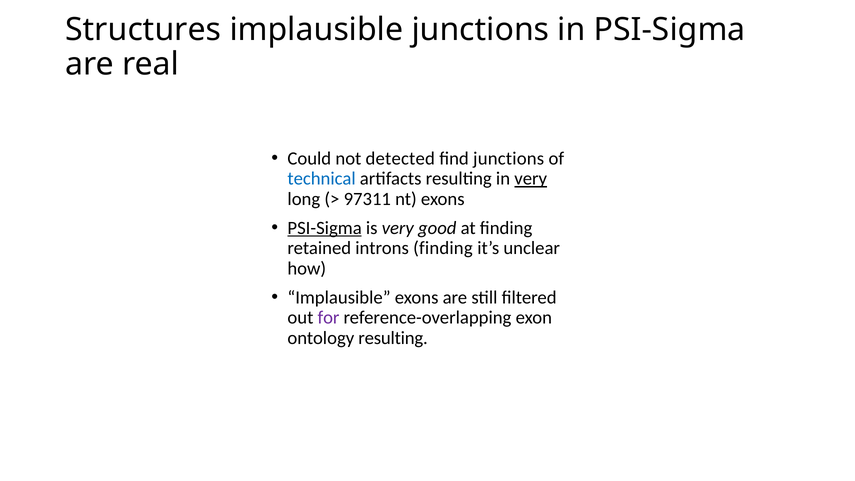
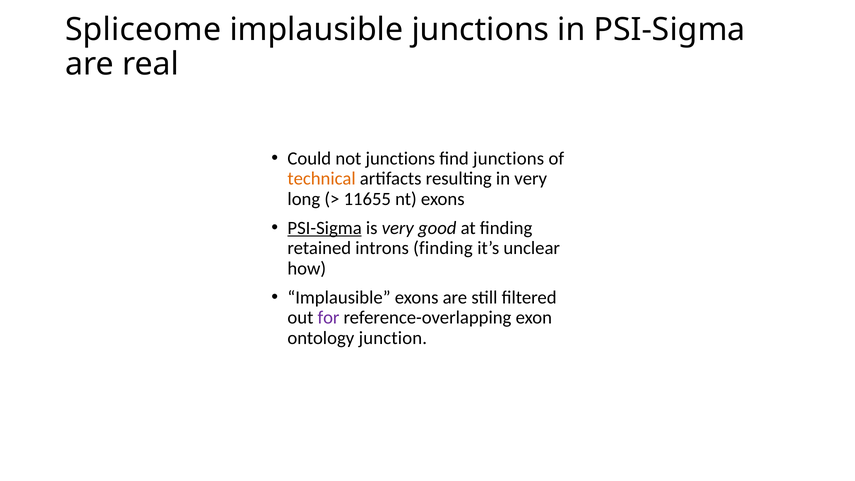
Structures: Structures -> Spliceome
not detected: detected -> junctions
technical colour: blue -> orange
very at (531, 179) underline: present -> none
97311: 97311 -> 11655
ontology resulting: resulting -> junction
